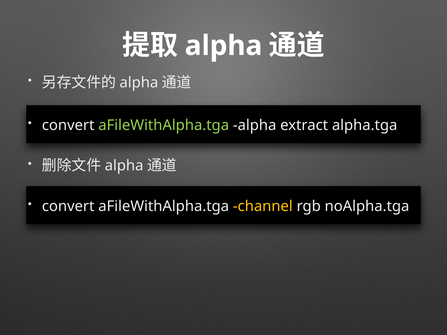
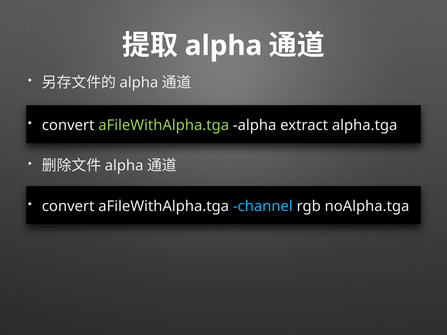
channel colour: yellow -> light blue
